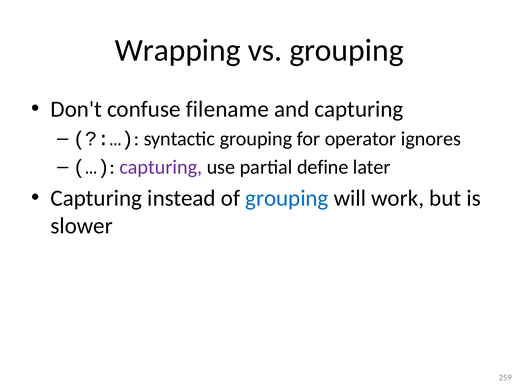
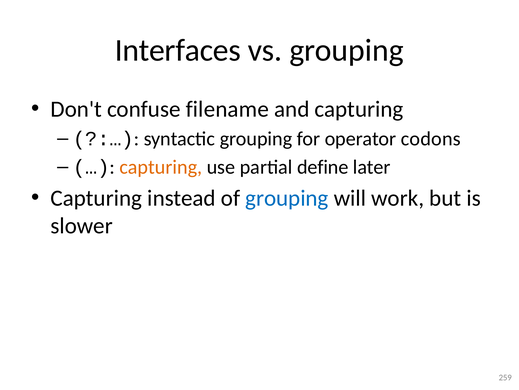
Wrapping: Wrapping -> Interfaces
ignores: ignores -> codons
capturing at (161, 167) colour: purple -> orange
